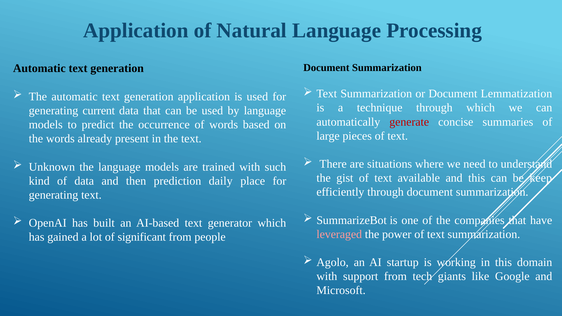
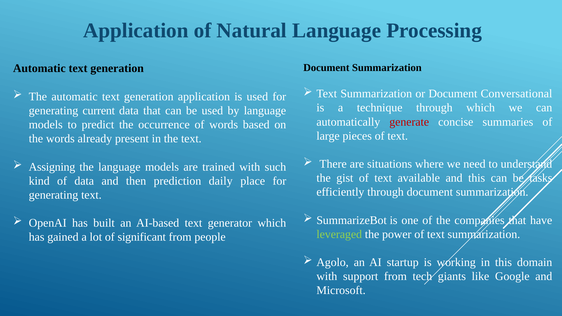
Lemmatization: Lemmatization -> Conversational
Unknown: Unknown -> Assigning
keep: keep -> tasks
leveraged colour: pink -> light green
